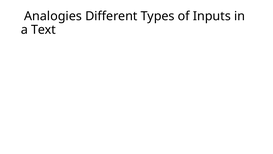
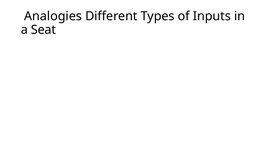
Text: Text -> Seat
